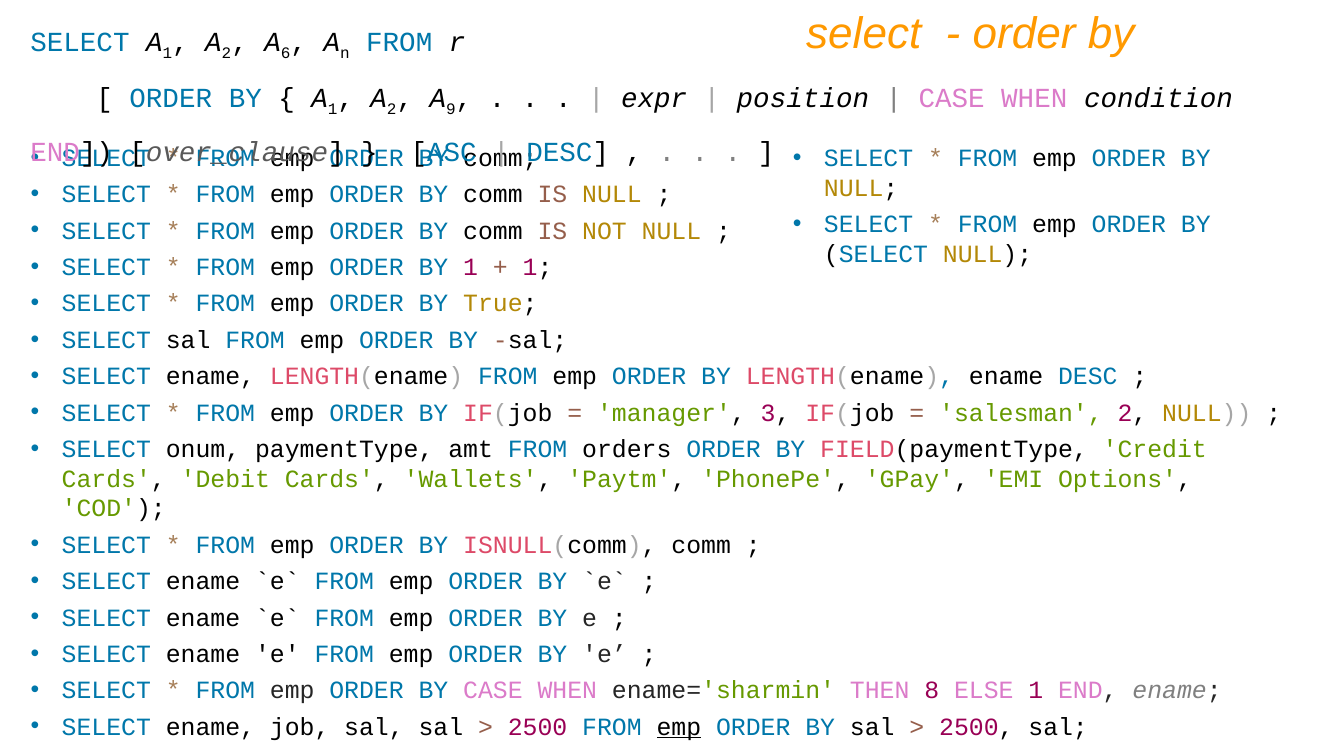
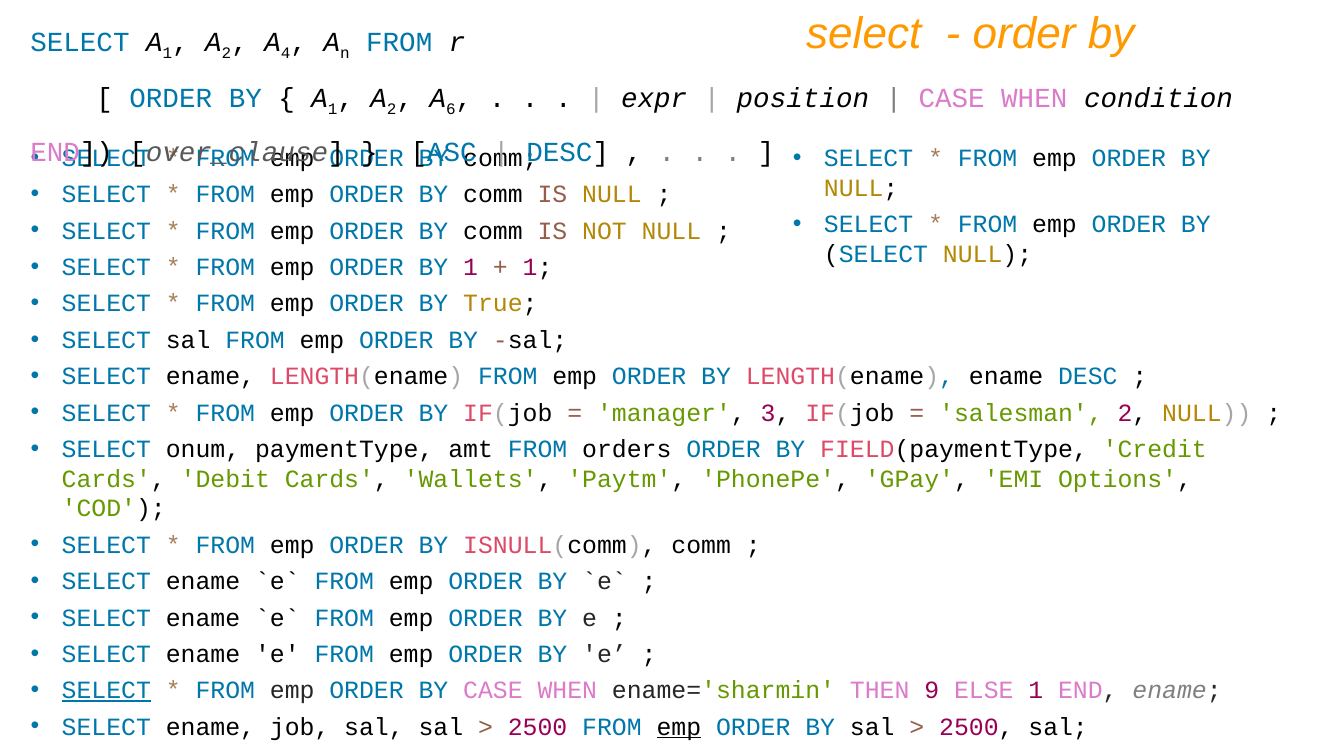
6: 6 -> 4
9: 9 -> 6
SELECT at (106, 690) underline: none -> present
8: 8 -> 9
